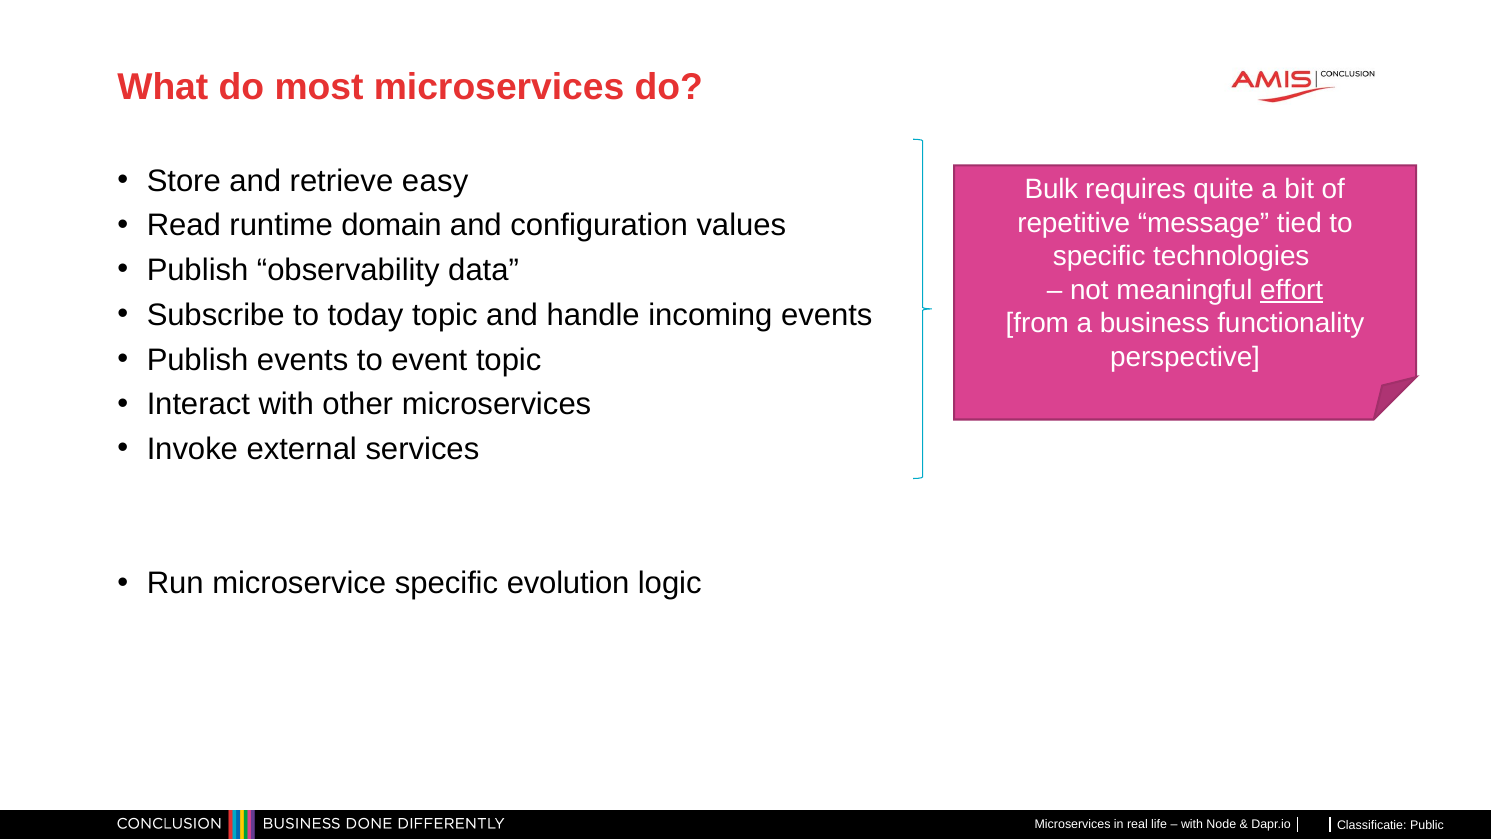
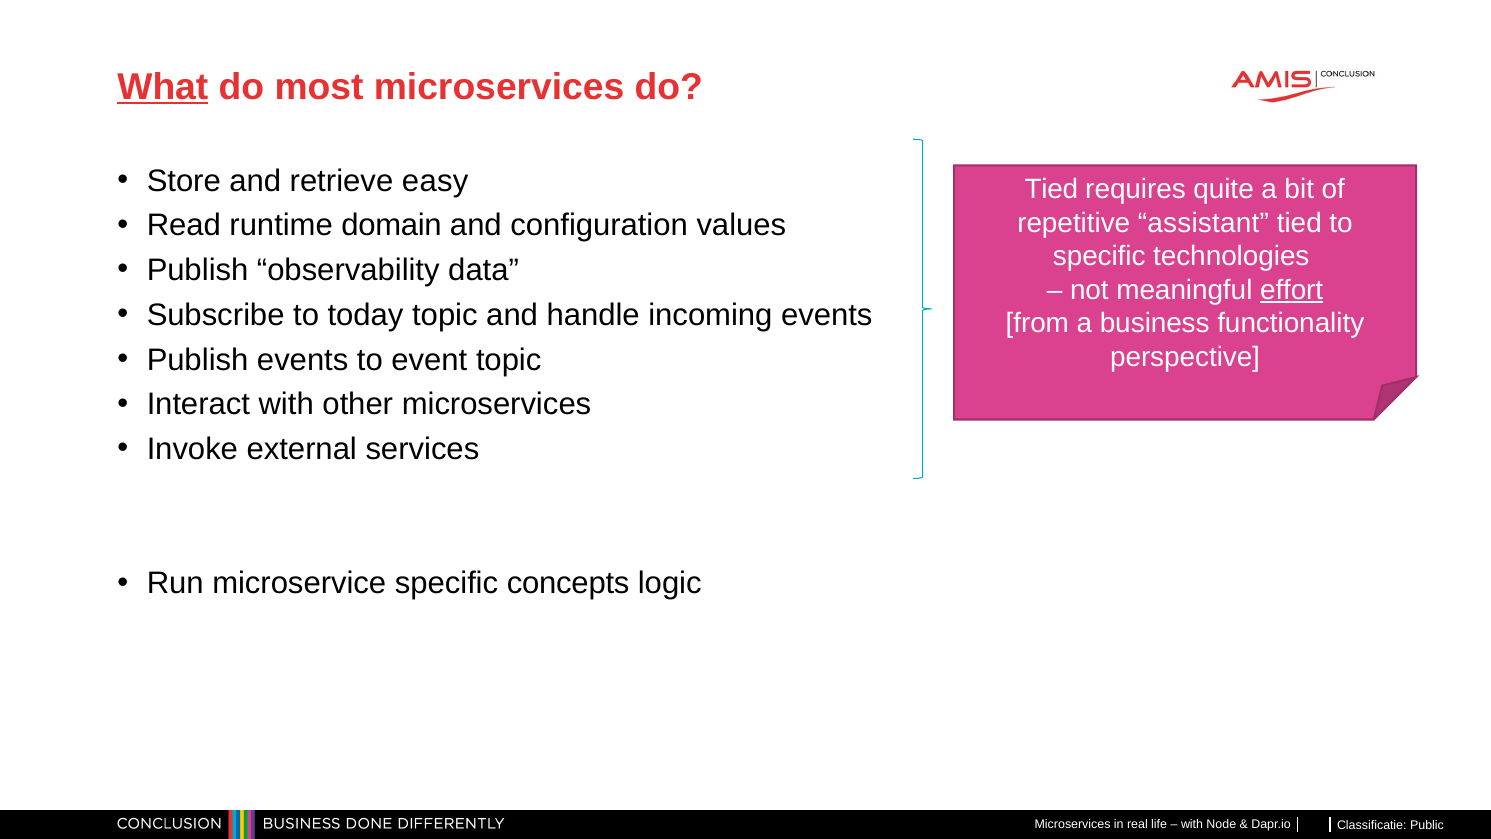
What underline: none -> present
Bulk at (1051, 189): Bulk -> Tied
message: message -> assistant
evolution: evolution -> concepts
